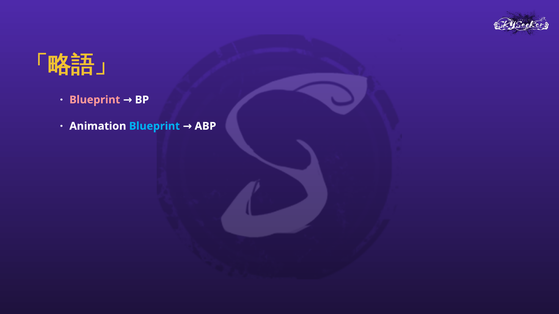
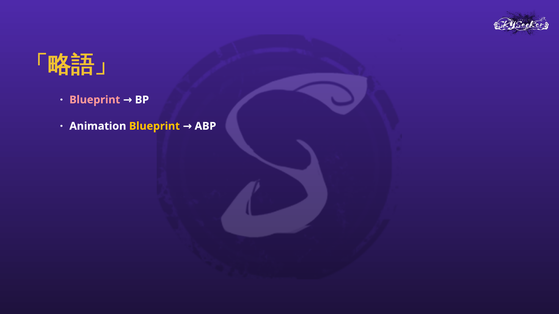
Blueprint at (154, 126) colour: light blue -> yellow
